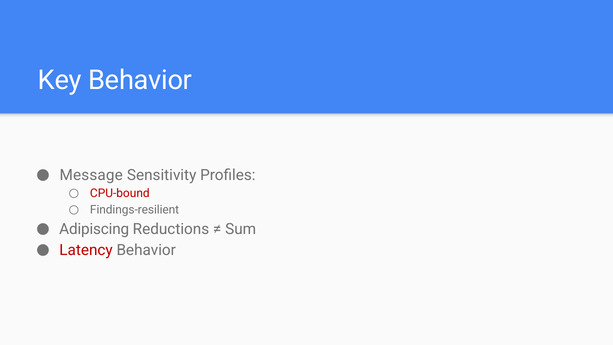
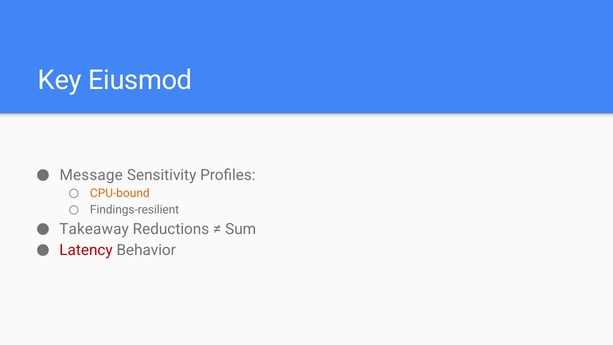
Key Behavior: Behavior -> Eiusmod
CPU-bound colour: red -> orange
Adipiscing: Adipiscing -> Takeaway
